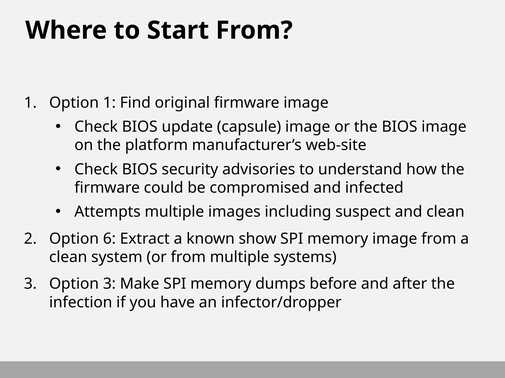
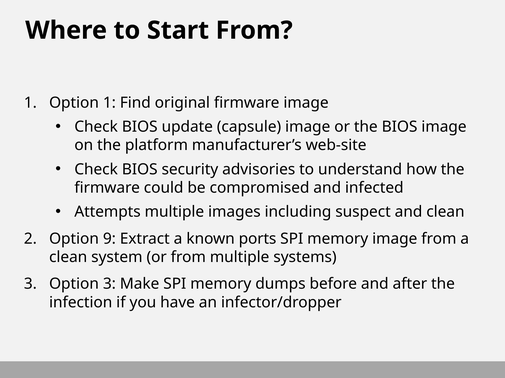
6: 6 -> 9
show: show -> ports
